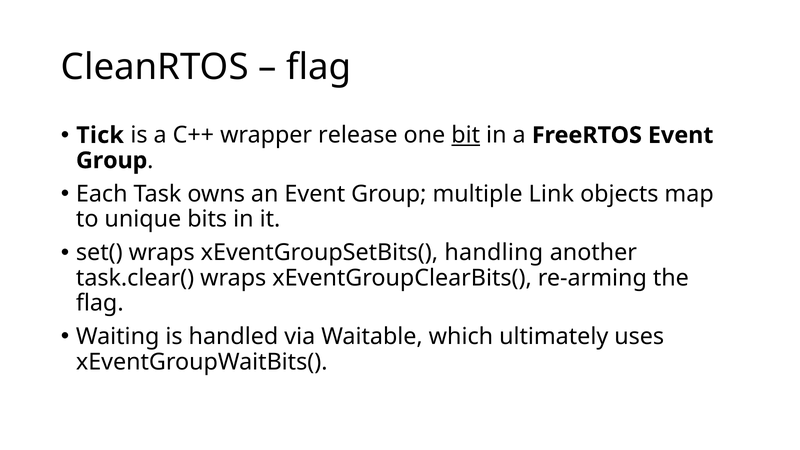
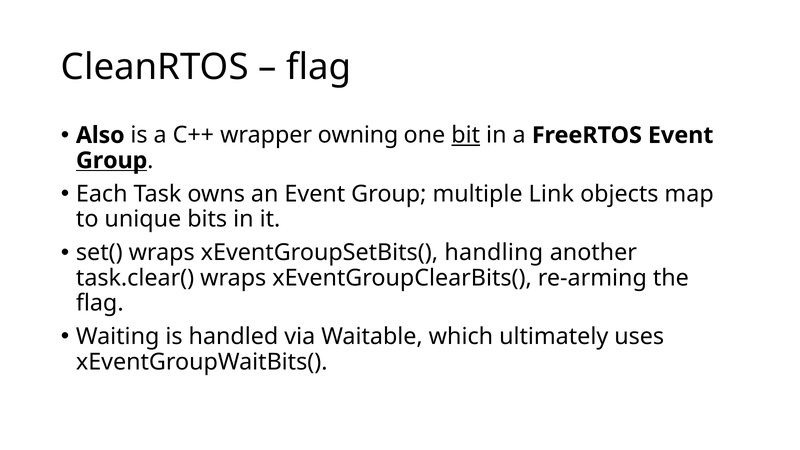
Tick: Tick -> Also
release: release -> owning
Group at (112, 160) underline: none -> present
